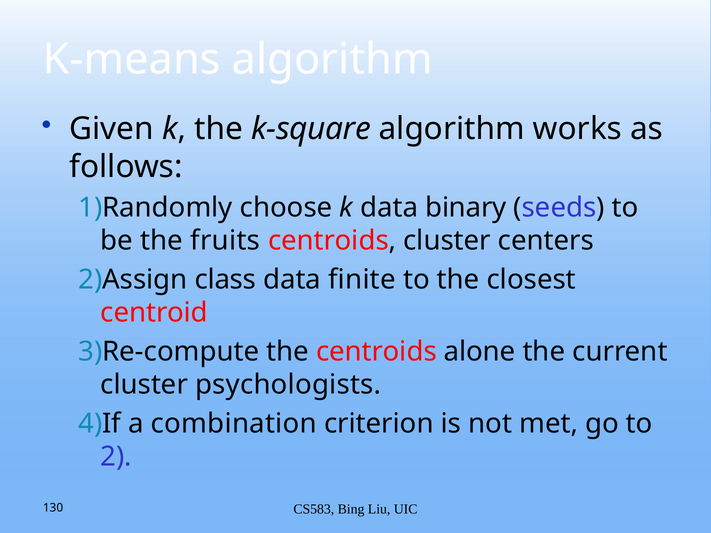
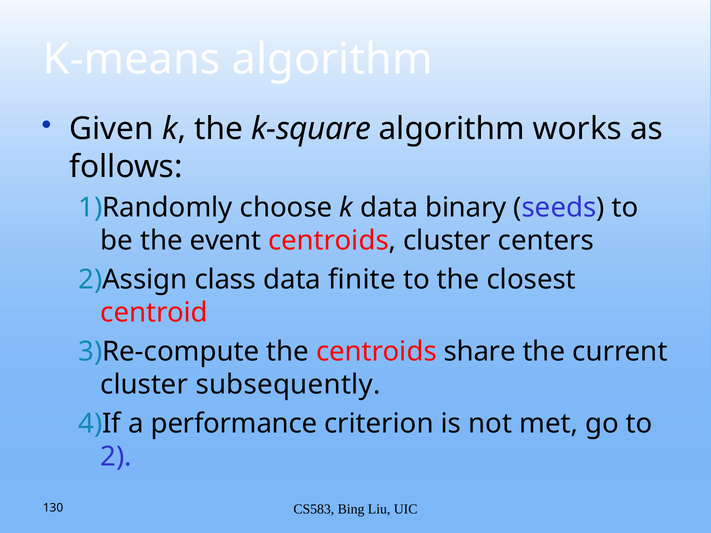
fruits: fruits -> event
alone: alone -> share
psychologists: psychologists -> subsequently
combination: combination -> performance
